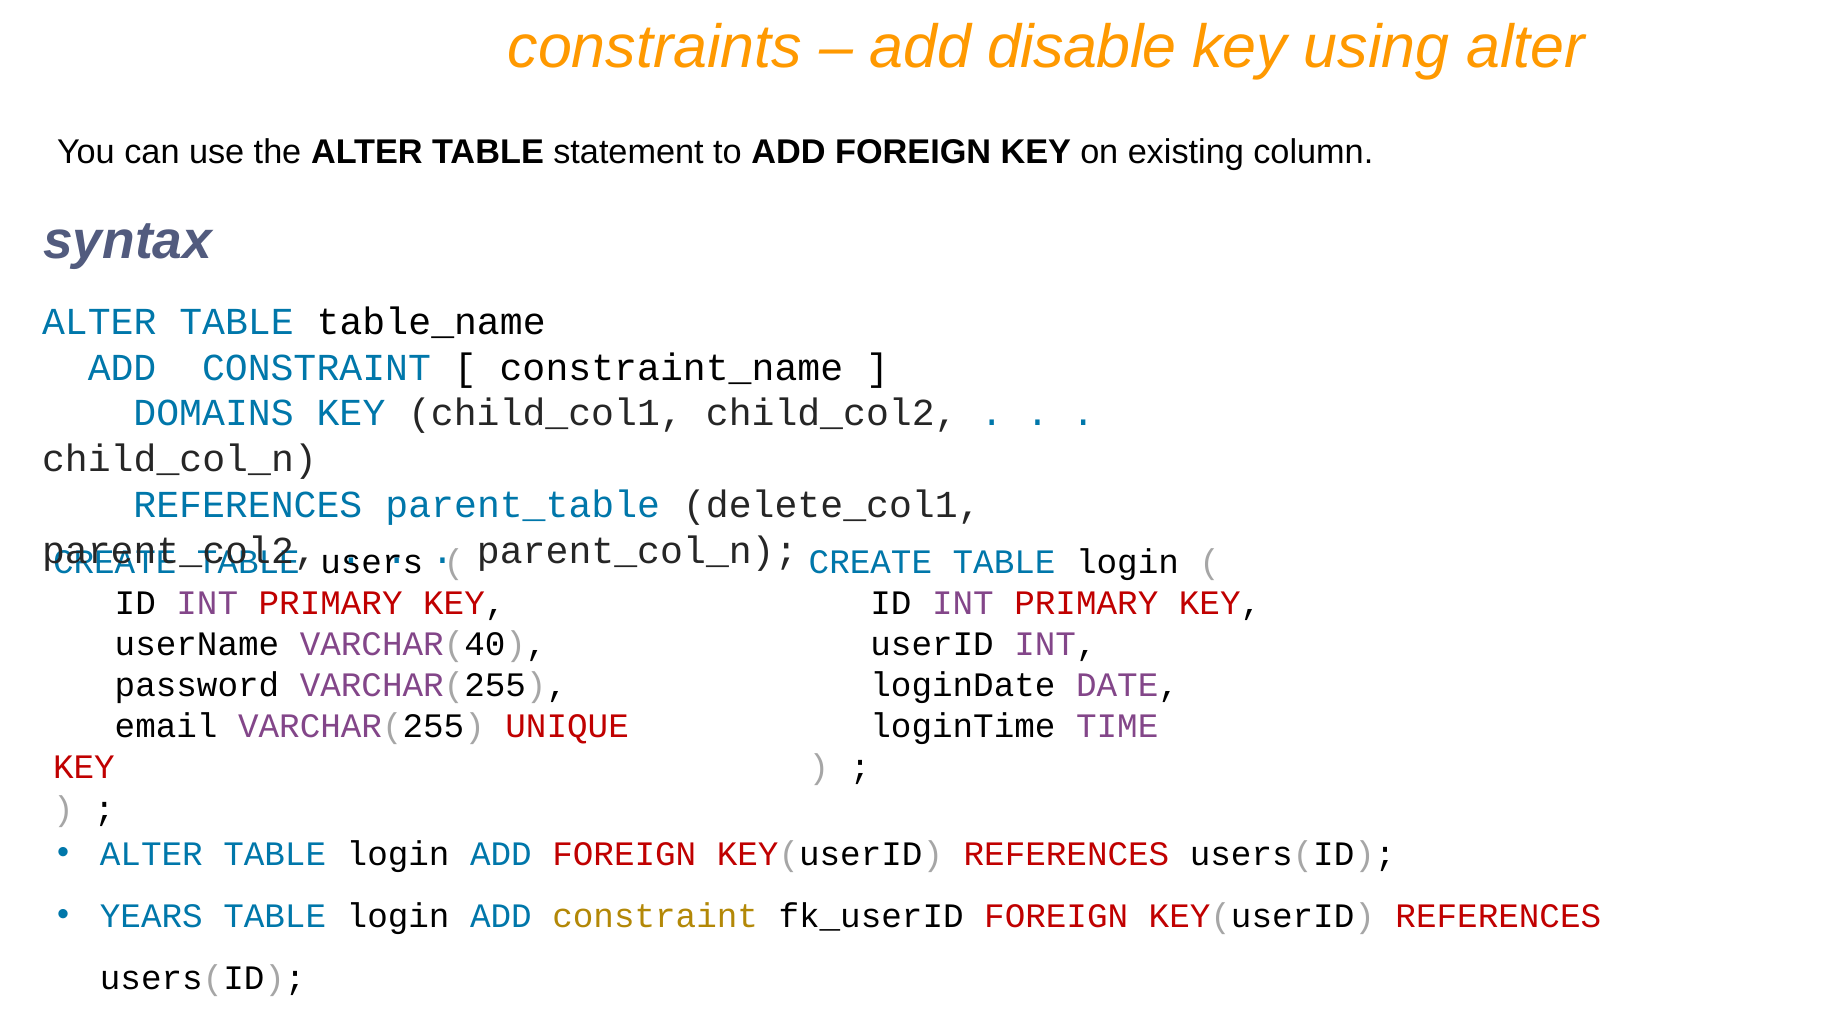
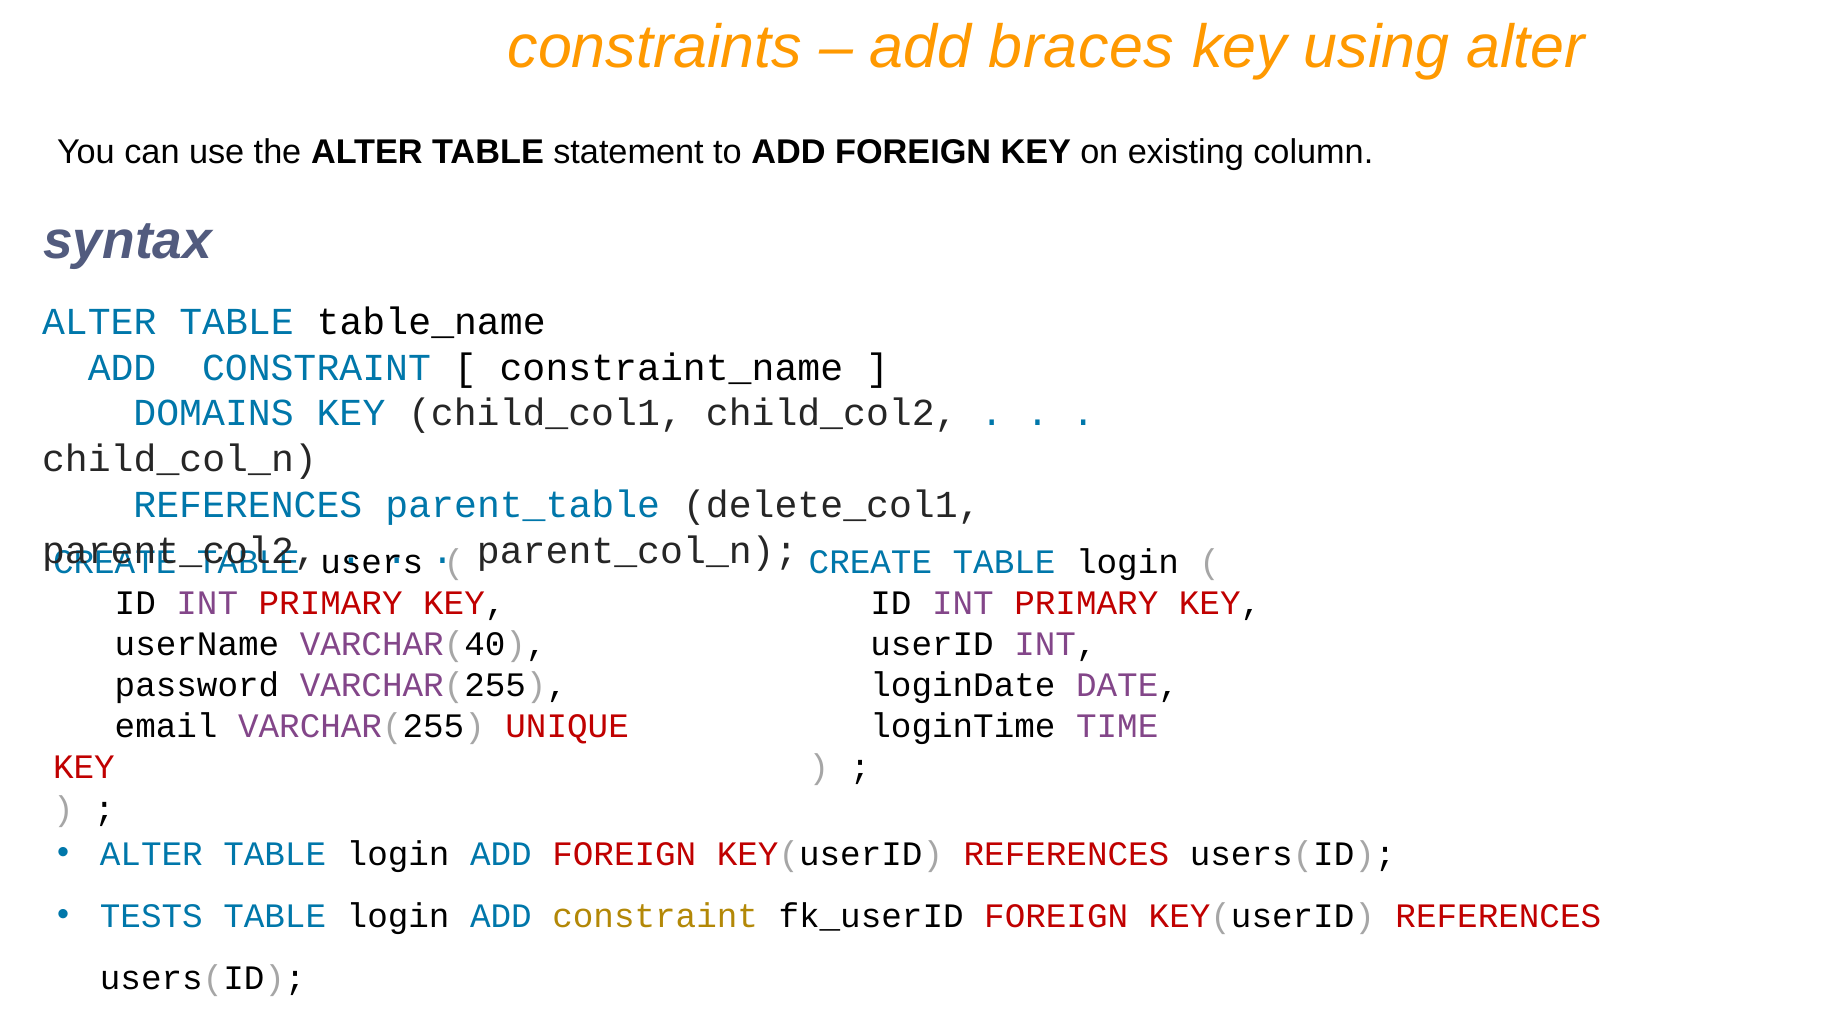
disable: disable -> braces
YEARS: YEARS -> TESTS
